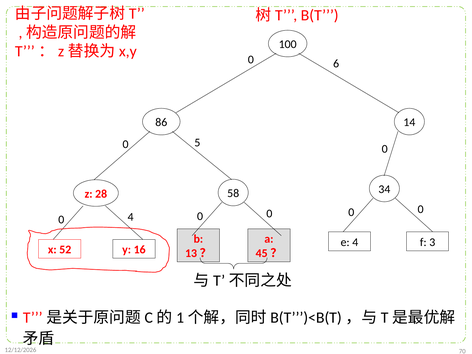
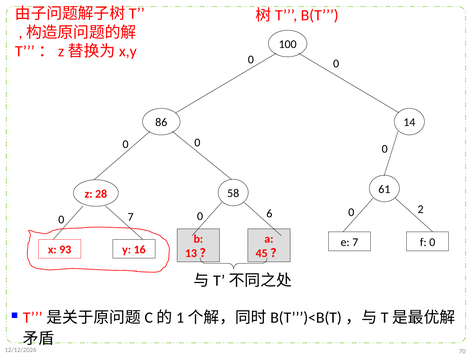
6 at (336, 64): 6 -> 0
5 at (197, 143): 5 -> 0
34: 34 -> 61
0 at (421, 209): 0 -> 2
0 at (269, 213): 0 -> 6
0 4: 4 -> 7
e 4: 4 -> 7
f 3: 3 -> 0
52: 52 -> 93
